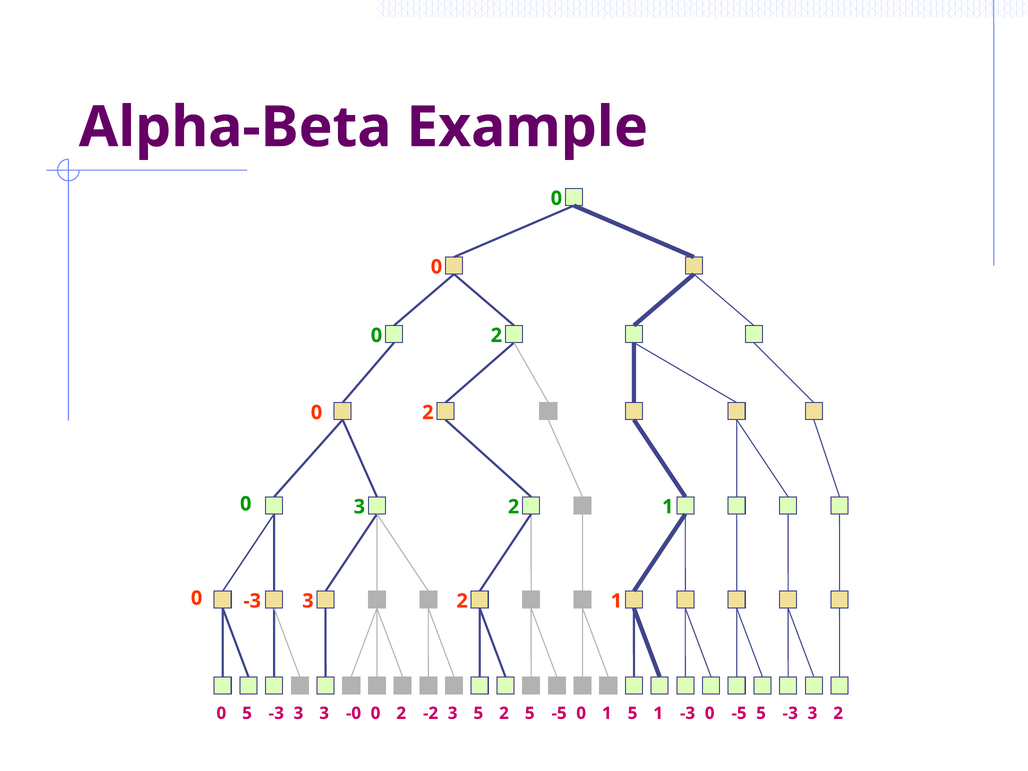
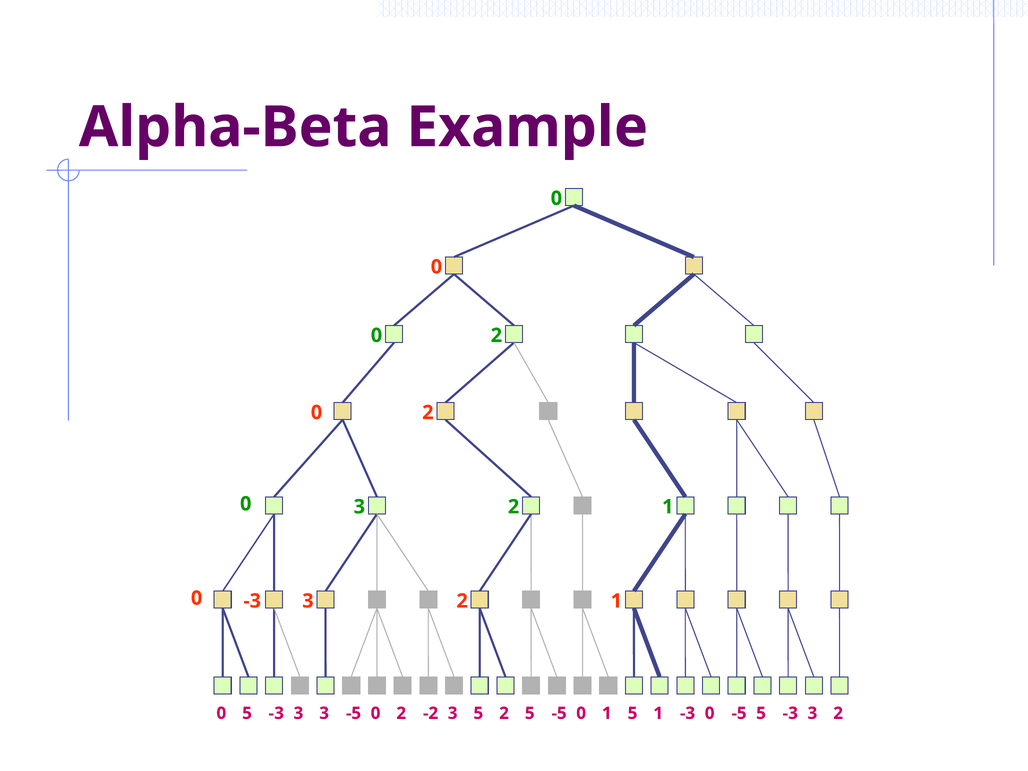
-0 at (353, 713): -0 -> -5
